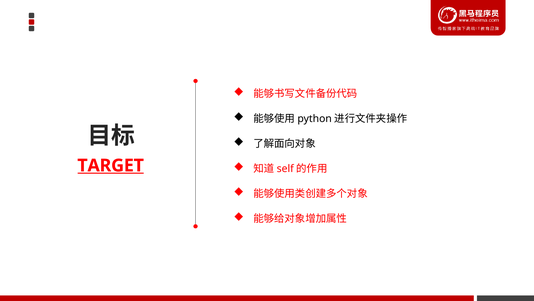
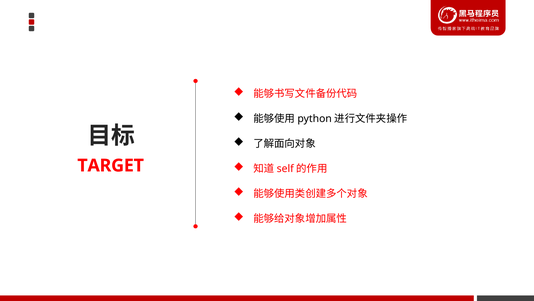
TARGET underline: present -> none
